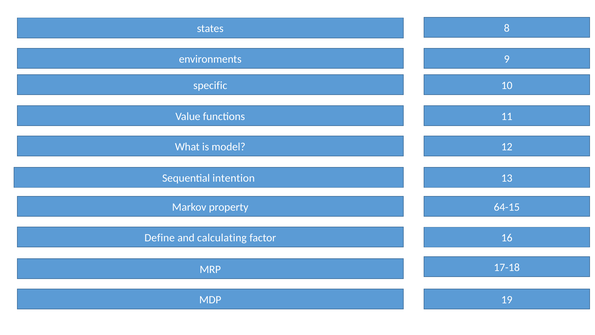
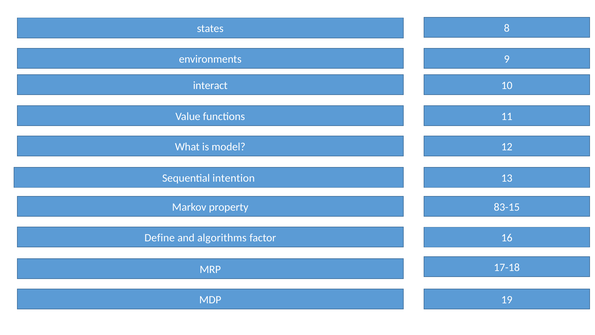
specific: specific -> interact
64-15: 64-15 -> 83-15
calculating: calculating -> algorithms
